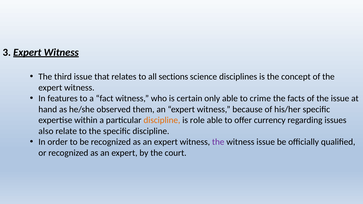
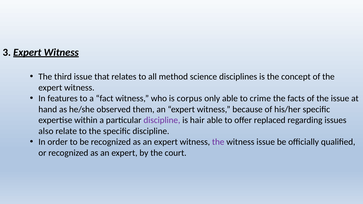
sections: sections -> method
certain: certain -> corpus
discipline at (162, 120) colour: orange -> purple
role: role -> hair
currency: currency -> replaced
